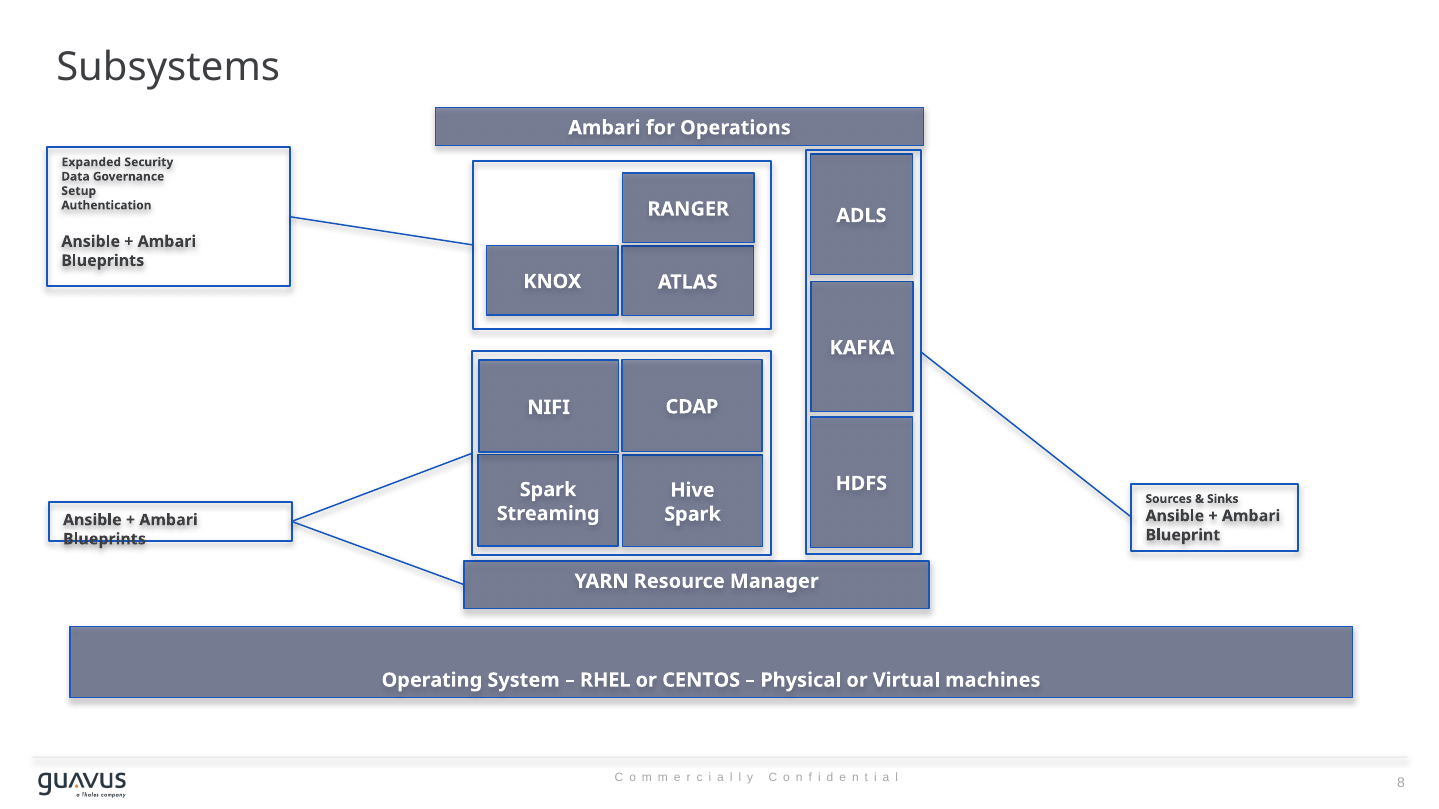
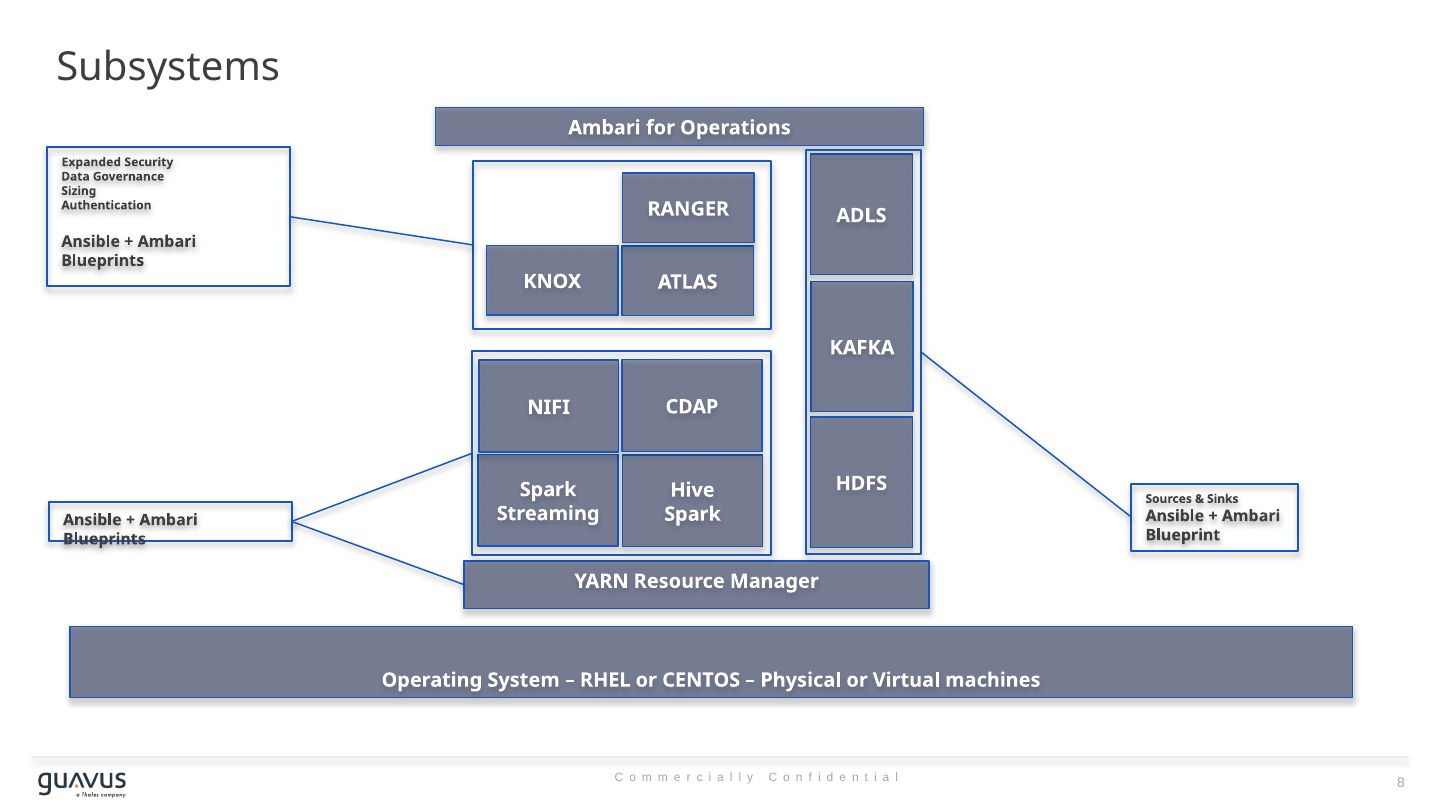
Setup: Setup -> Sizing
